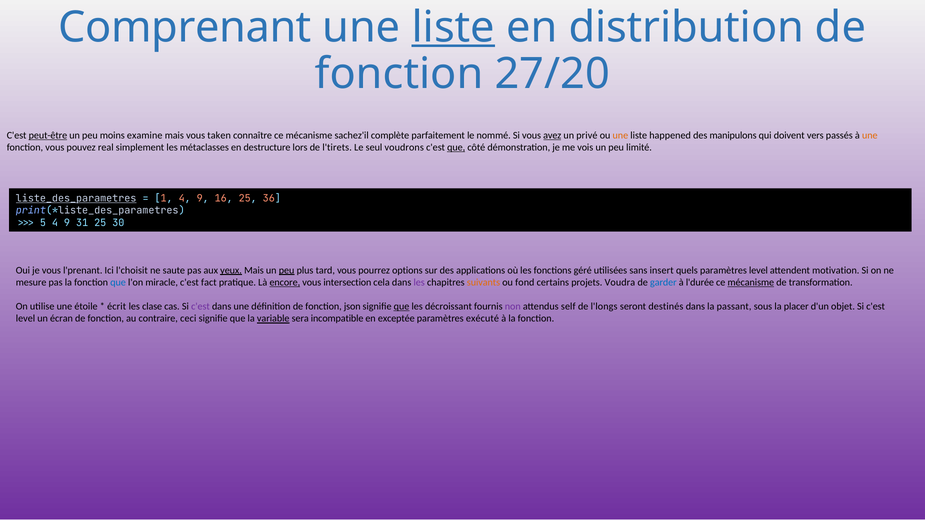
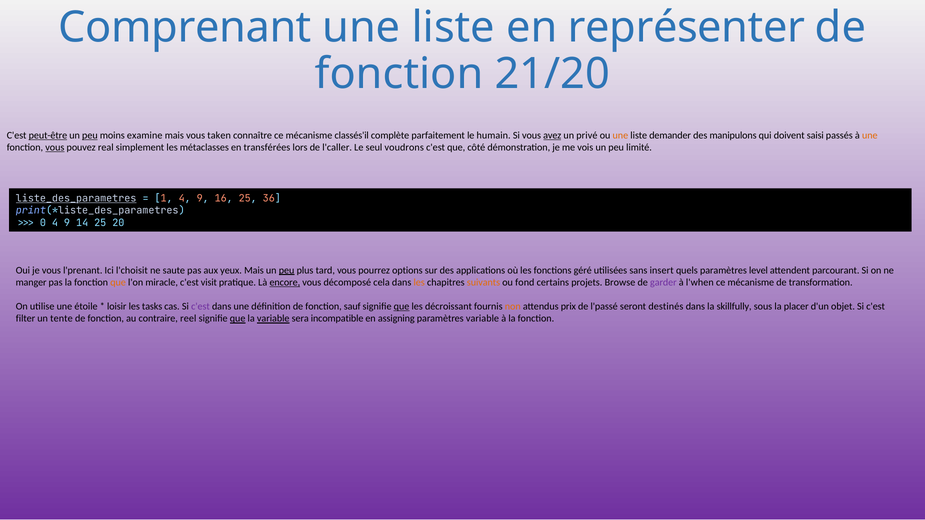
liste at (453, 27) underline: present -> none
distribution: distribution -> représenter
27/20: 27/20 -> 21/20
peu at (90, 135) underline: none -> present
sachez'il: sachez'il -> classés'il
nommé: nommé -> humain
happened: happened -> demander
vers: vers -> saisi
vous at (55, 148) underline: none -> present
destructure: destructure -> transférées
l'tirets: l'tirets -> l'caller
que at (456, 148) underline: present -> none
5: 5 -> 0
31: 31 -> 14
30: 30 -> 20
yeux underline: present -> none
motivation: motivation -> parcourant
mesure: mesure -> manger
que at (118, 282) colour: blue -> orange
fact: fact -> visit
intersection: intersection -> décomposé
les at (419, 282) colour: purple -> orange
Voudra: Voudra -> Browse
garder colour: blue -> purple
l'durée: l'durée -> l'when
mécanisme at (751, 282) underline: present -> none
écrit: écrit -> loisir
clase: clase -> tasks
json: json -> sauf
non colour: purple -> orange
self: self -> prix
l'longs: l'longs -> l'passé
passant: passant -> skillfully
level at (25, 319): level -> filter
écran: écran -> tente
ceci: ceci -> reel
que at (238, 319) underline: none -> present
exceptée: exceptée -> assigning
paramètres exécuté: exécuté -> variable
